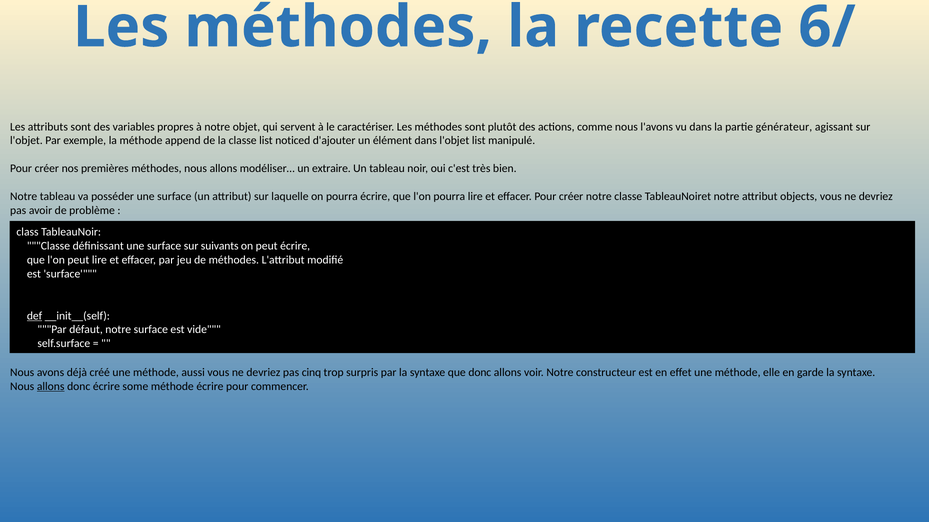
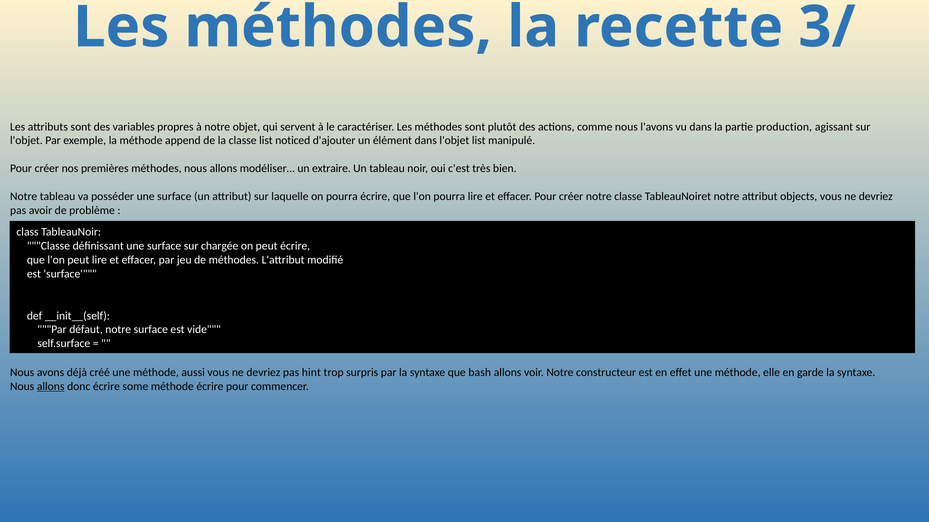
6/: 6/ -> 3/
générateur: générateur -> production
suivants: suivants -> chargée
def underline: present -> none
cinq: cinq -> hint
que donc: donc -> bash
